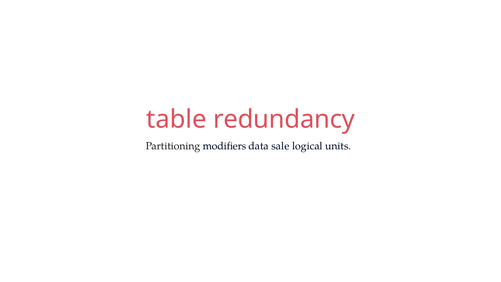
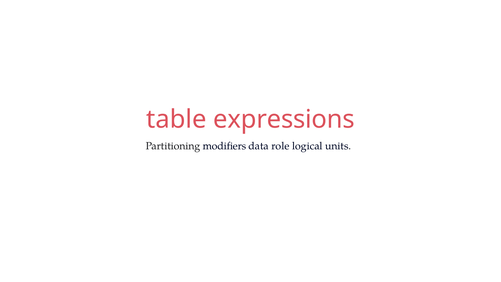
redundancy: redundancy -> expressions
sale: sale -> role
